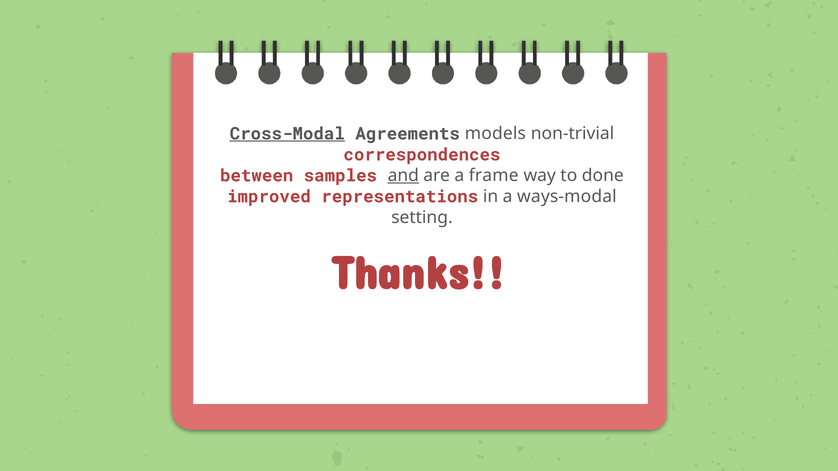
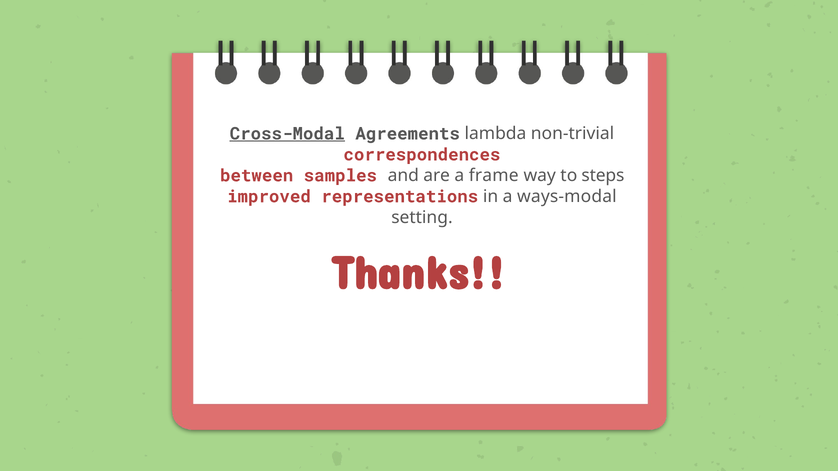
models: models -> lambda
and underline: present -> none
done: done -> steps
